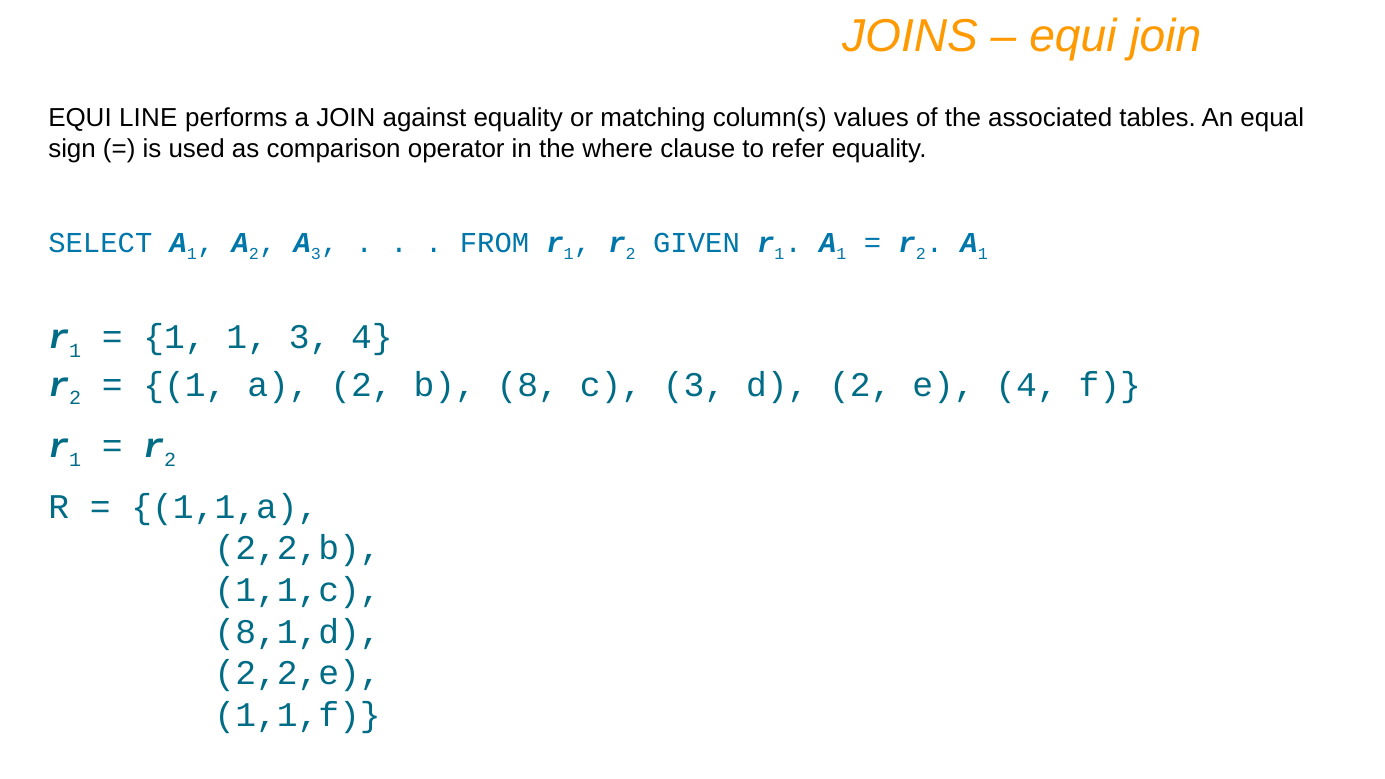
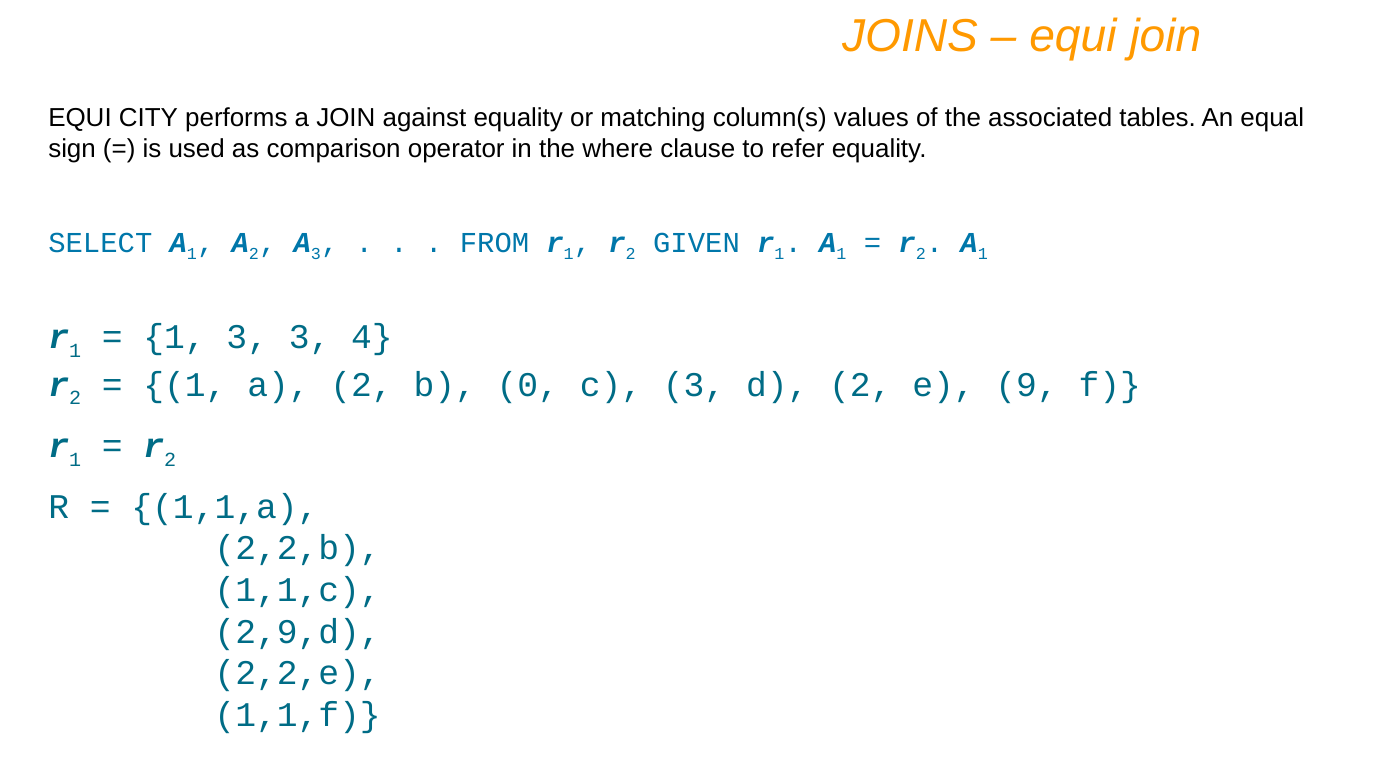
LINE: LINE -> CITY
1 1: 1 -> 3
8: 8 -> 0
e 4: 4 -> 9
8,1,d: 8,1,d -> 2,9,d
